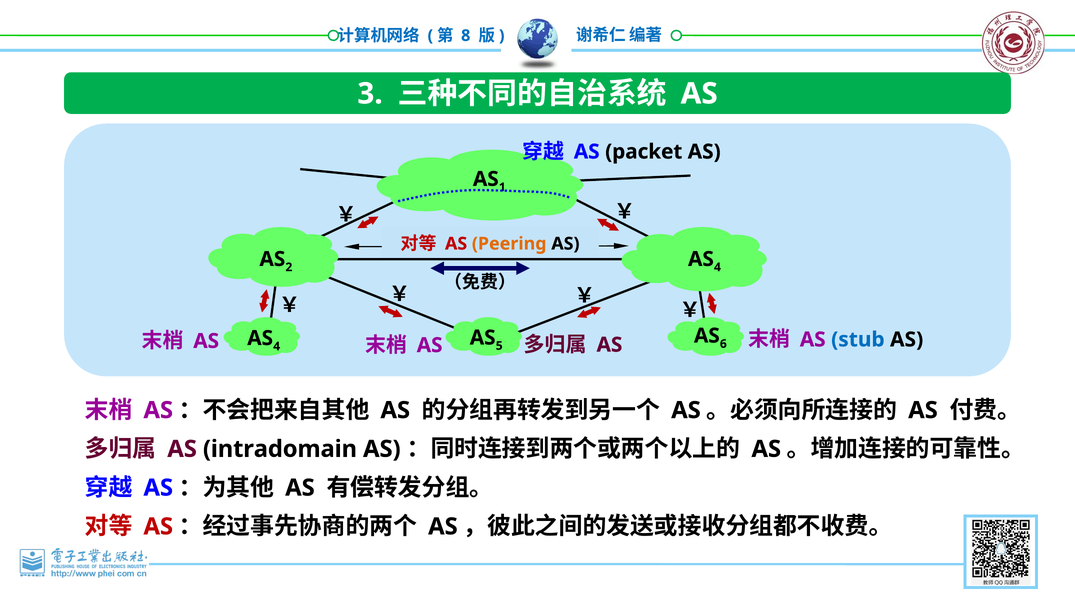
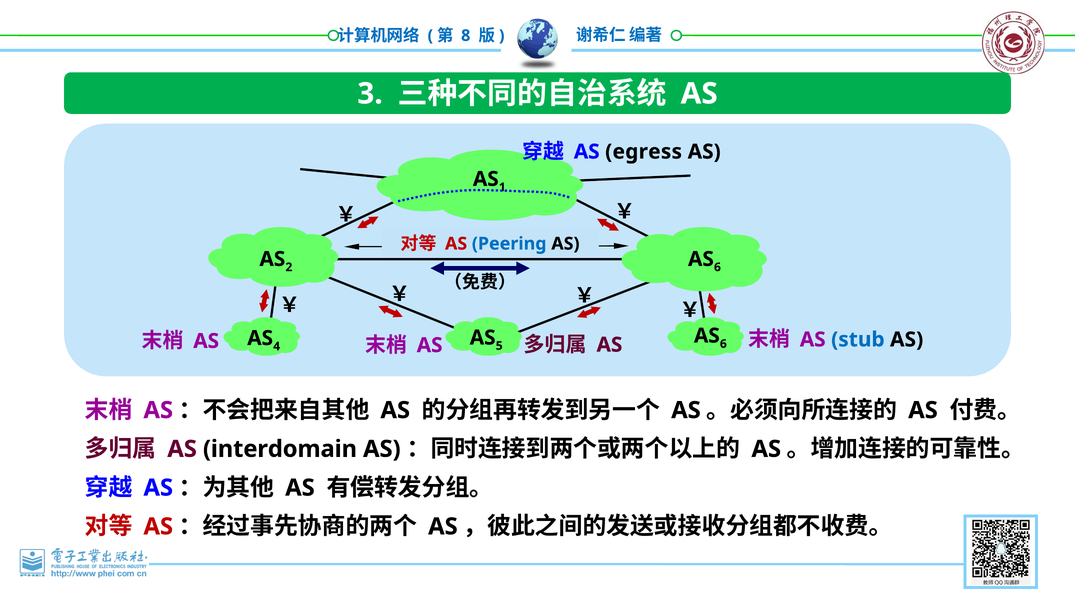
packet: packet -> egress
Peering colour: orange -> blue
4 at (717, 268): 4 -> 6
intradomain: intradomain -> interdomain
